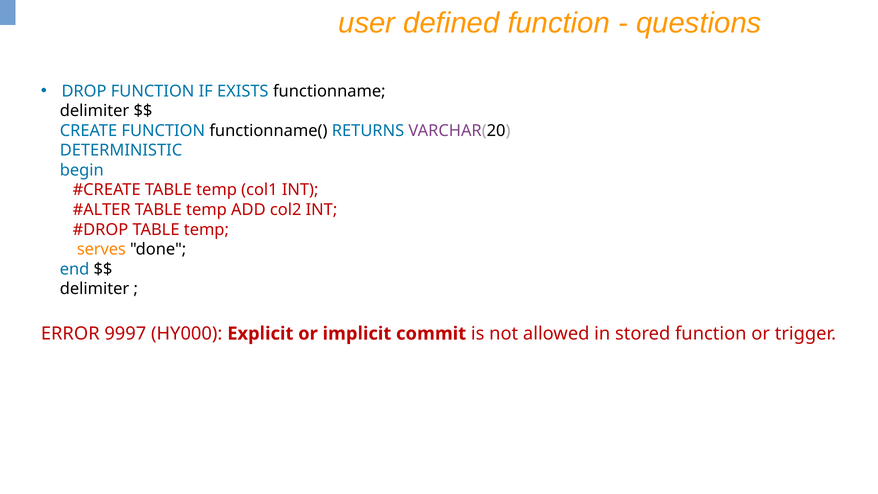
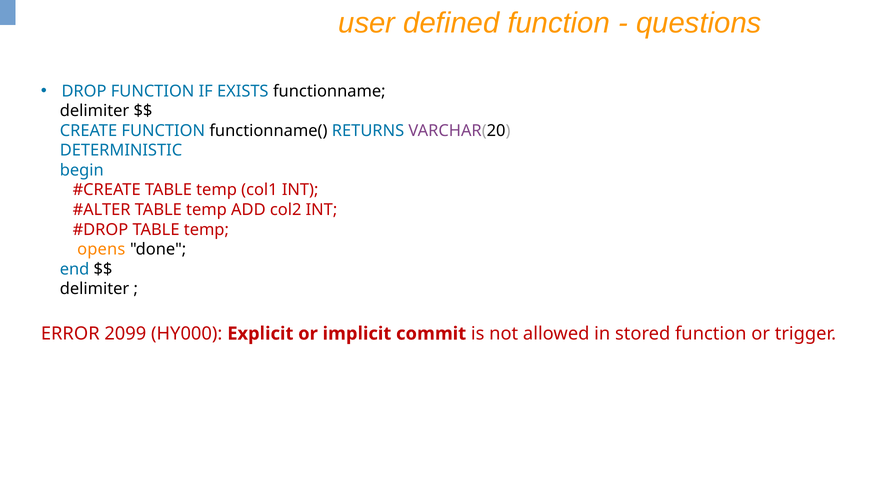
serves: serves -> opens
9997: 9997 -> 2099
